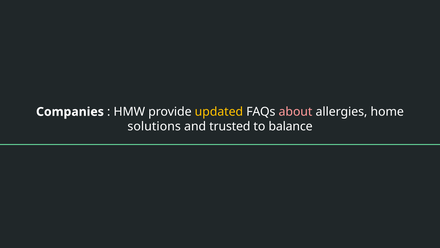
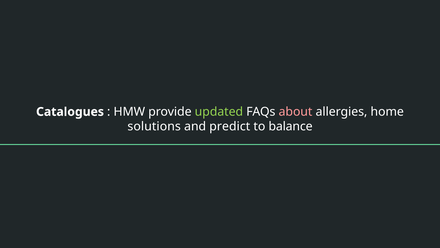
Companies: Companies -> Catalogues
updated colour: yellow -> light green
trusted: trusted -> predict
